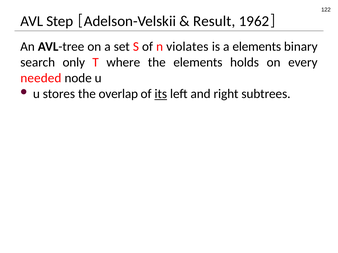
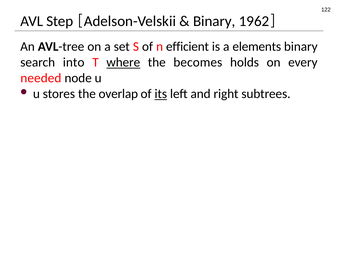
Result at (214, 21): Result -> Binary
violates: violates -> efficient
only: only -> into
where underline: none -> present
the elements: elements -> becomes
